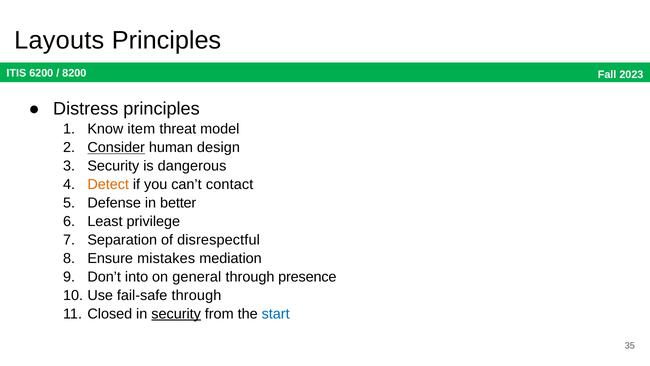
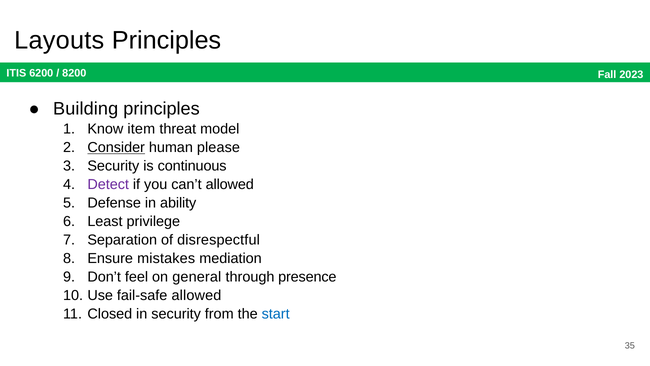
Distress: Distress -> Building
design: design -> please
dangerous: dangerous -> continuous
Detect colour: orange -> purple
can’t contact: contact -> allowed
better: better -> ability
into: into -> feel
fail-safe through: through -> allowed
security at (176, 313) underline: present -> none
